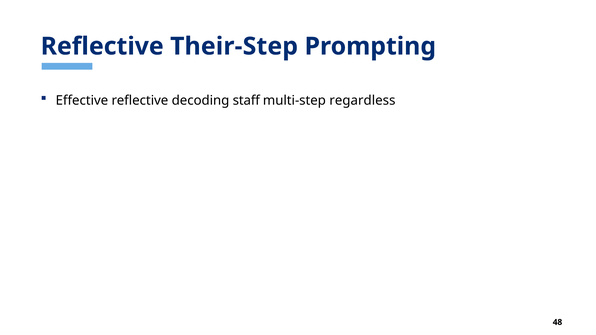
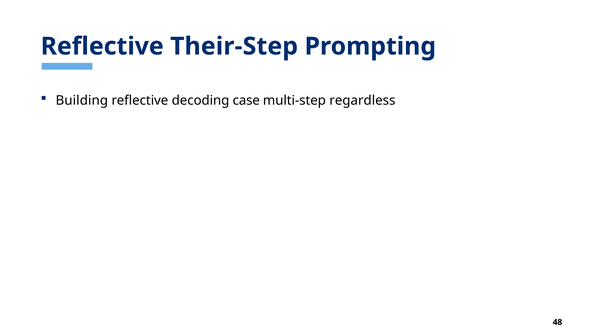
Effective: Effective -> Building
staff: staff -> case
